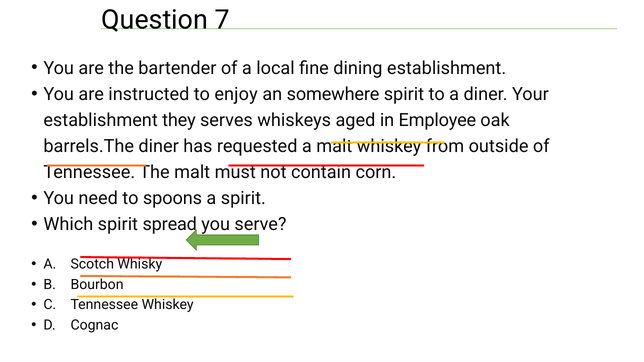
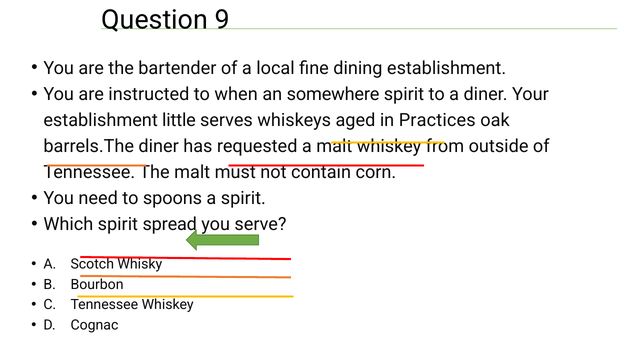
7: 7 -> 9
enjoy: enjoy -> when
they: they -> little
Employee: Employee -> Practices
